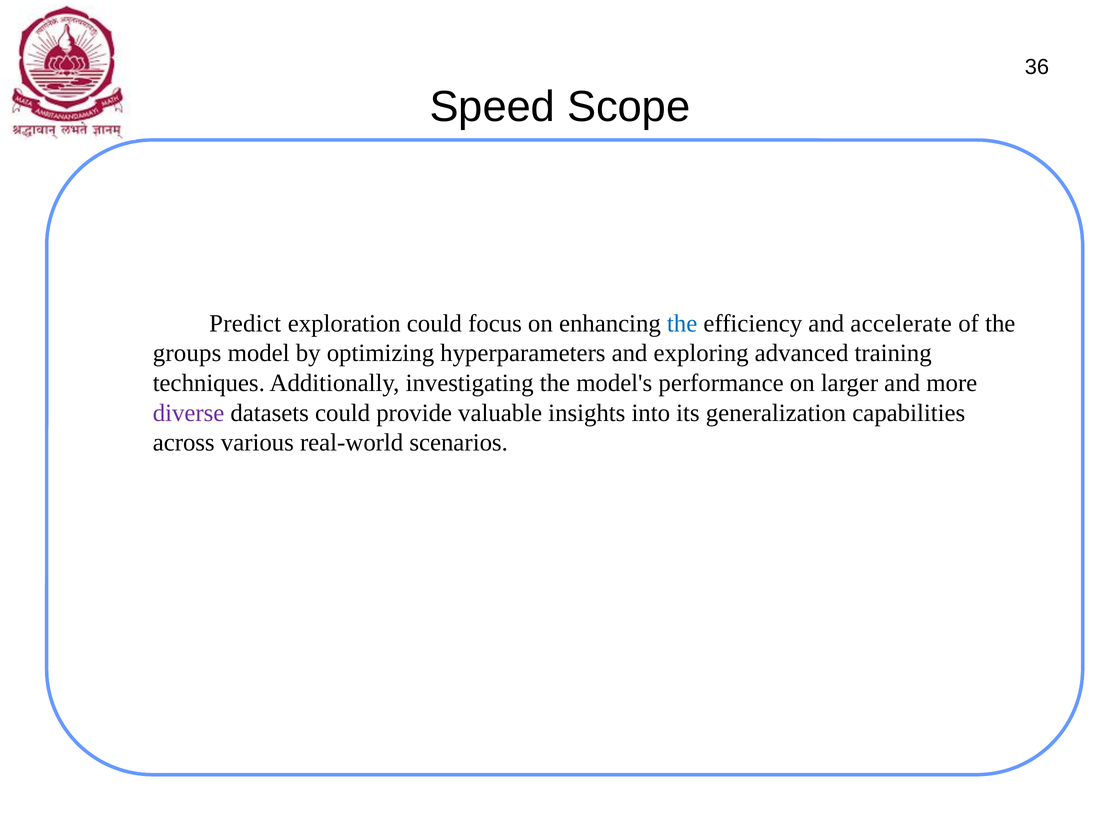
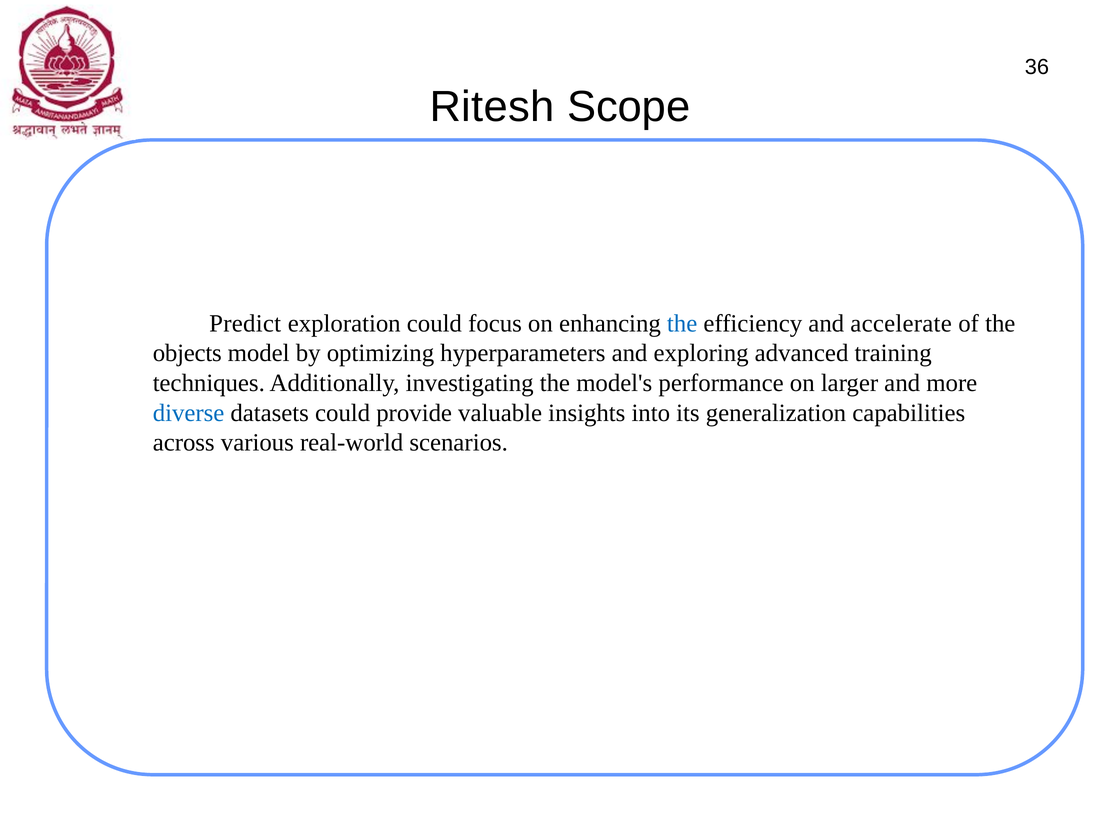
Speed: Speed -> Ritesh
groups: groups -> objects
diverse colour: purple -> blue
